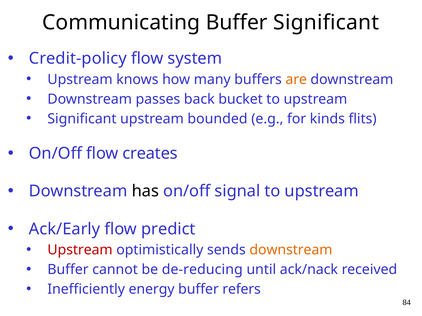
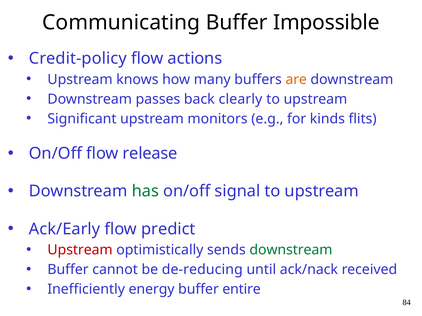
Buffer Significant: Significant -> Impossible
system: system -> actions
bucket: bucket -> clearly
bounded: bounded -> monitors
creates: creates -> release
has colour: black -> green
downstream at (291, 250) colour: orange -> green
refers: refers -> entire
